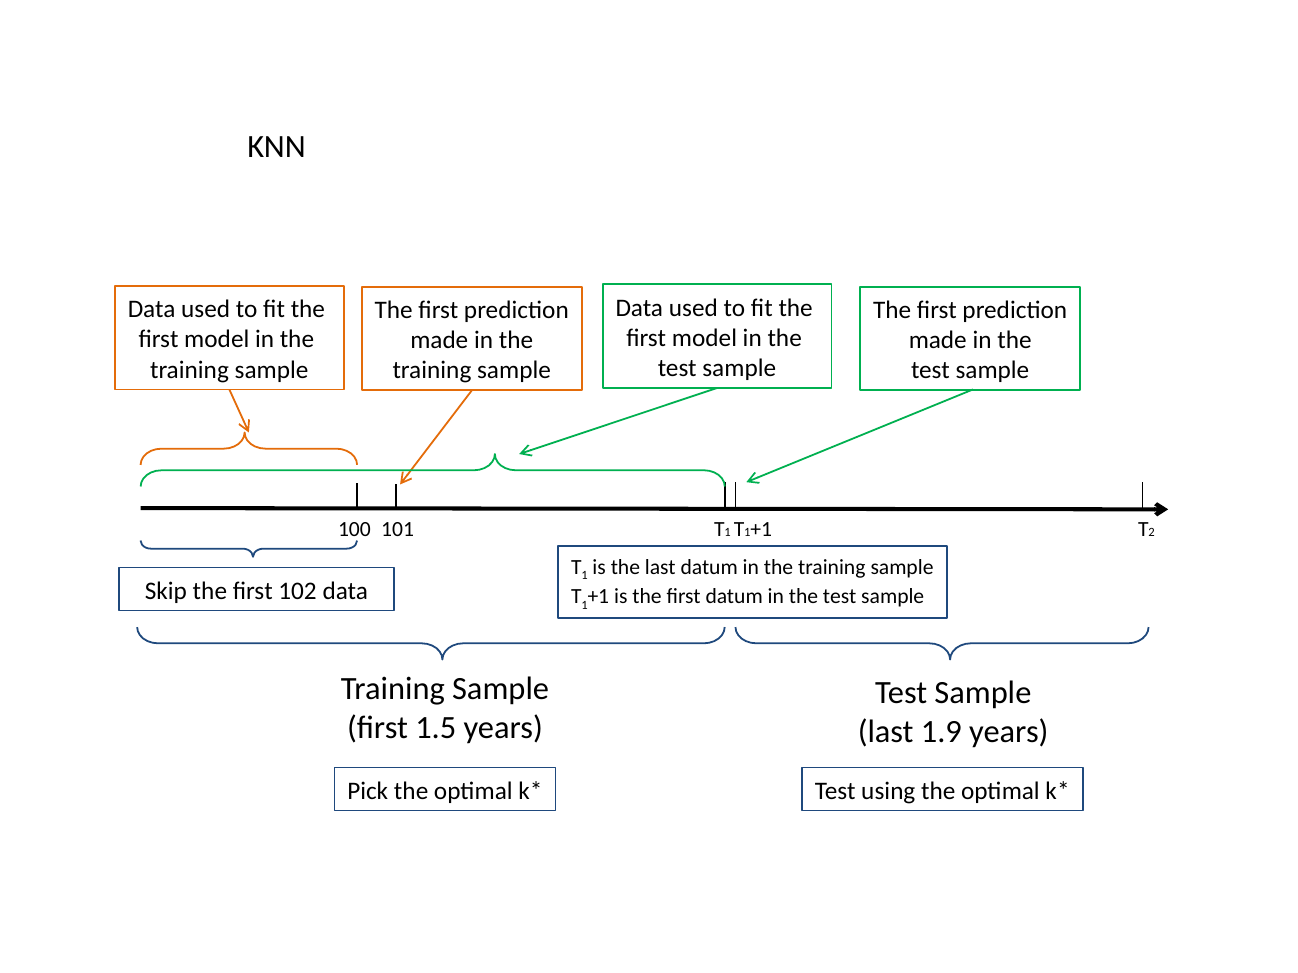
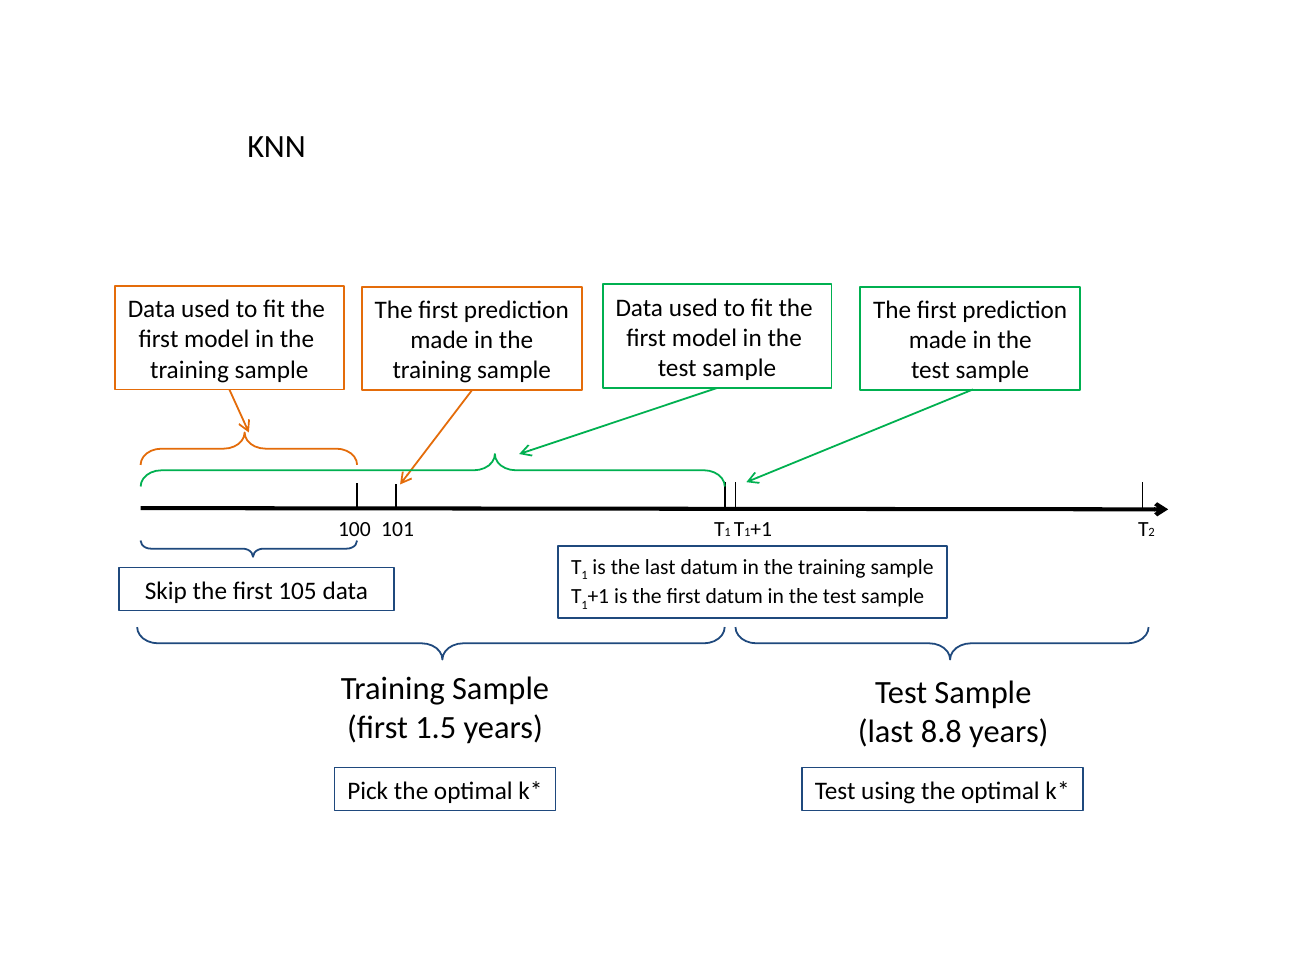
102: 102 -> 105
1.9: 1.9 -> 8.8
